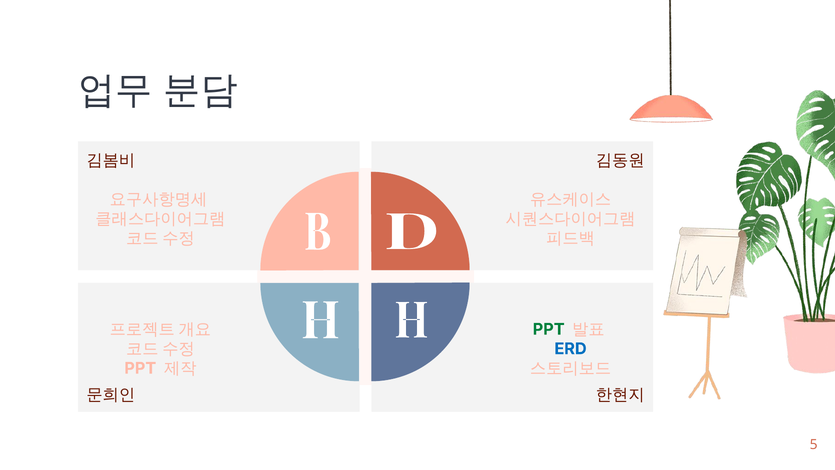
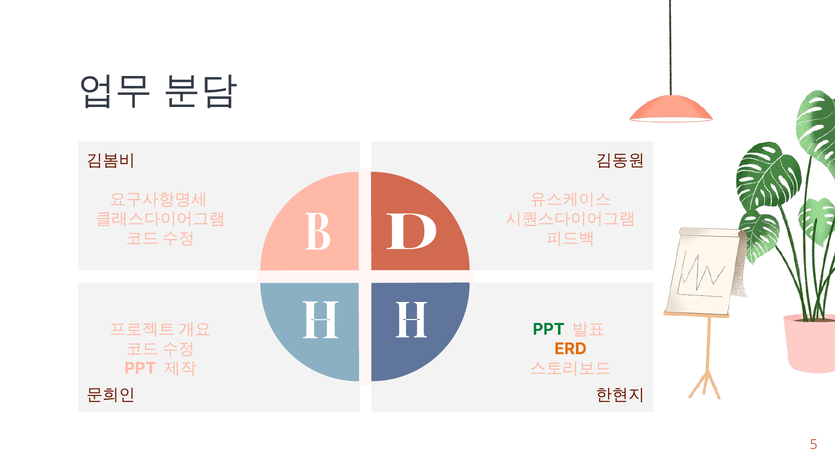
ERD colour: blue -> orange
